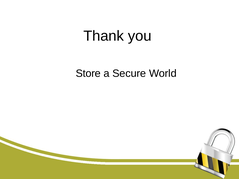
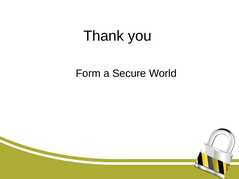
Store: Store -> Form
